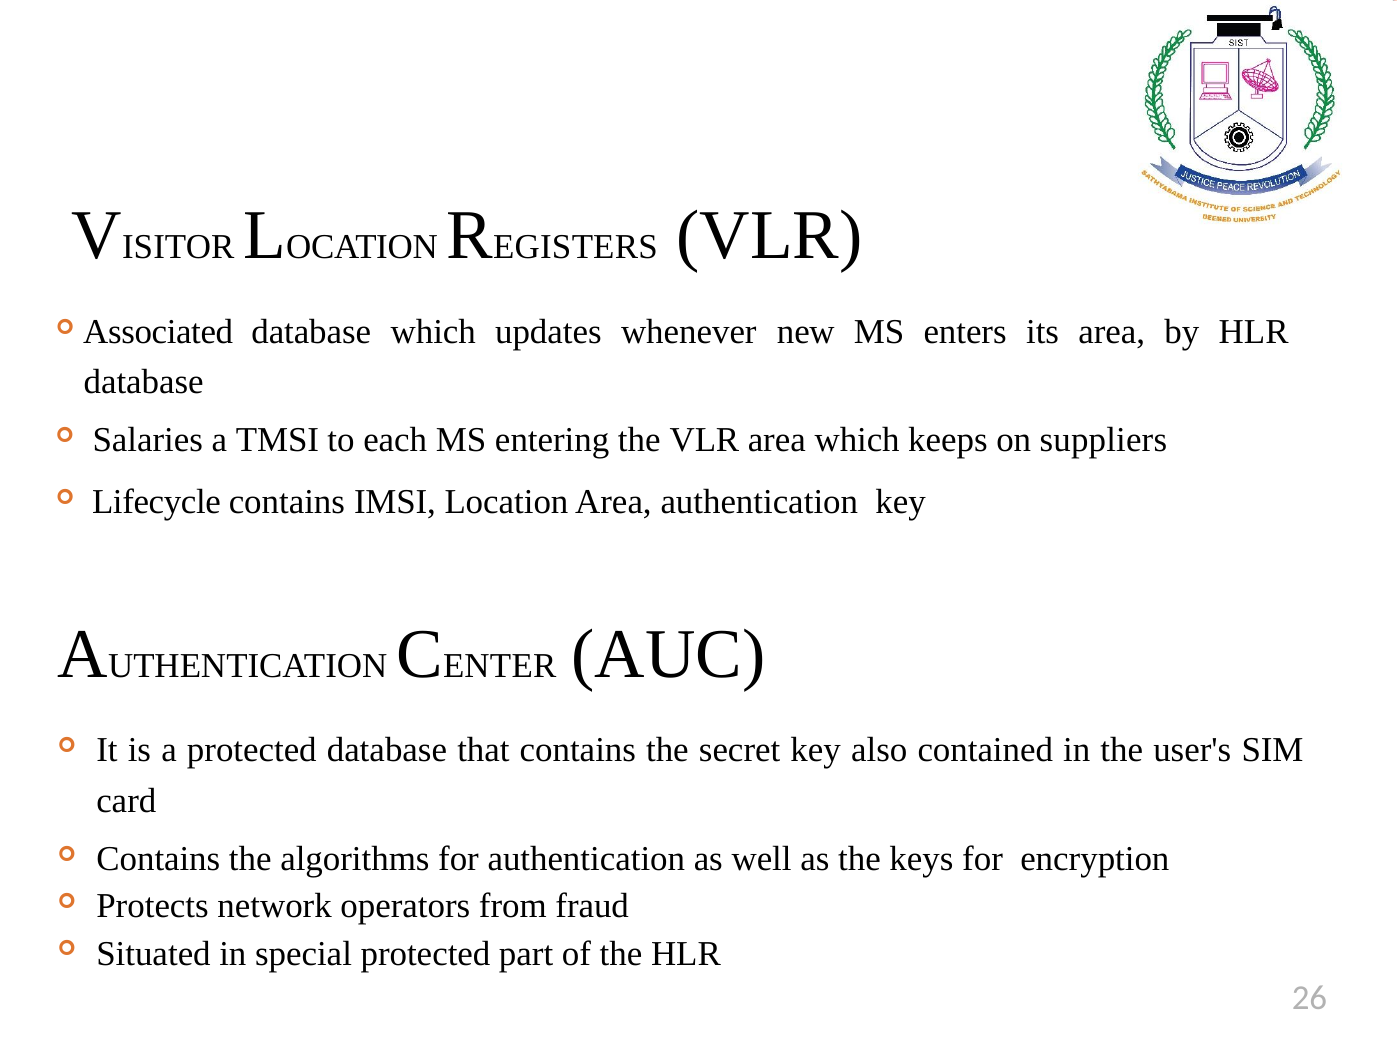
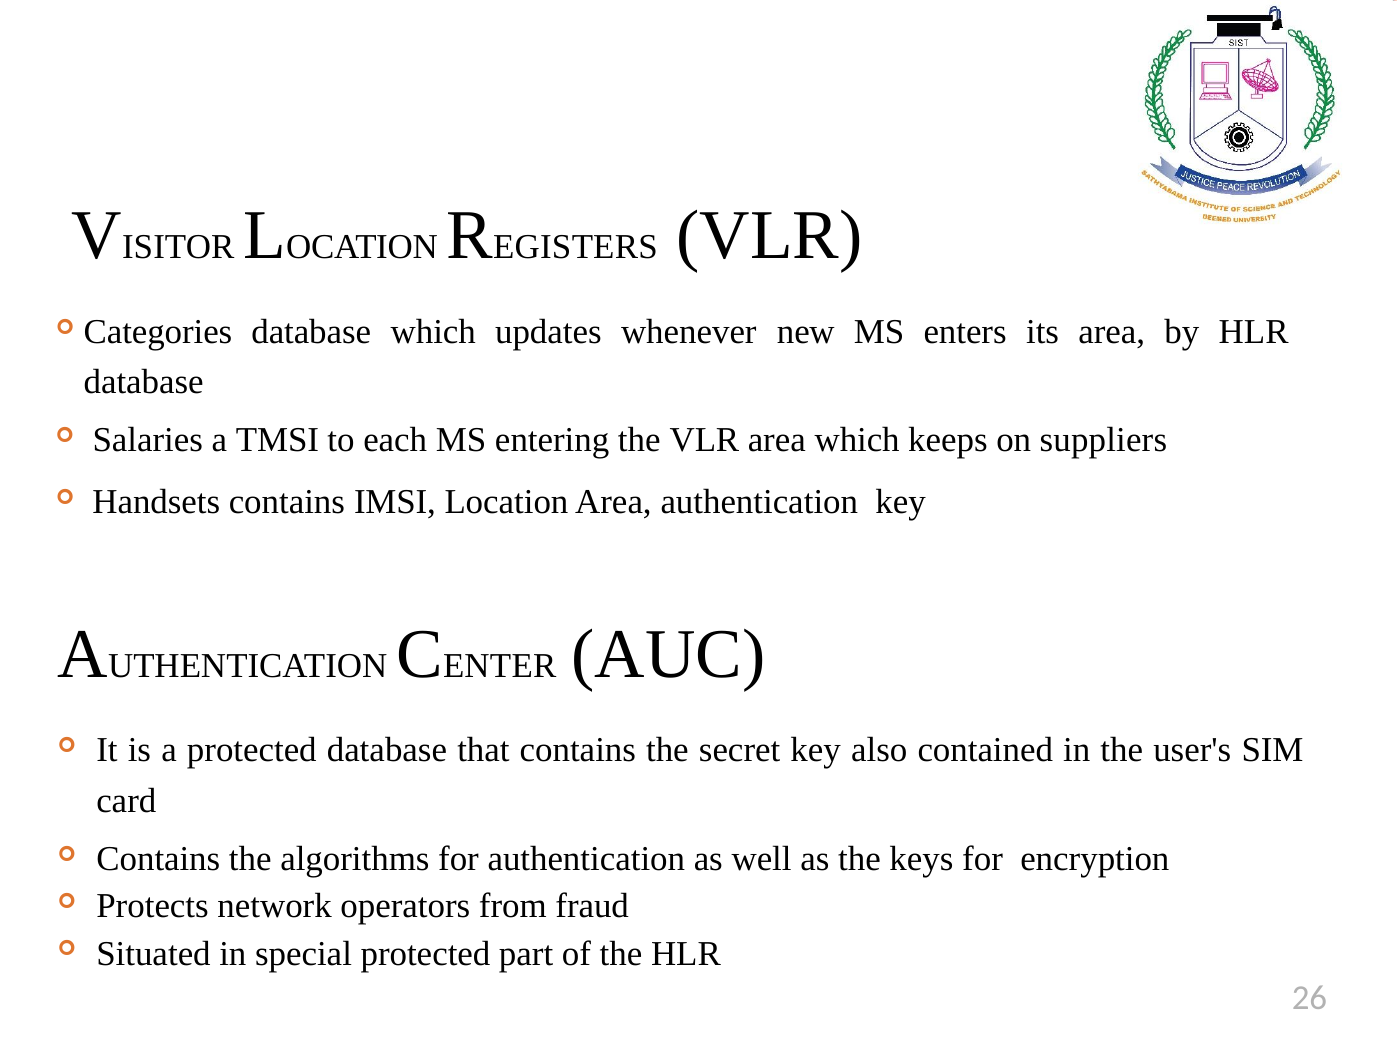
Associated: Associated -> Categories
Lifecycle: Lifecycle -> Handsets
